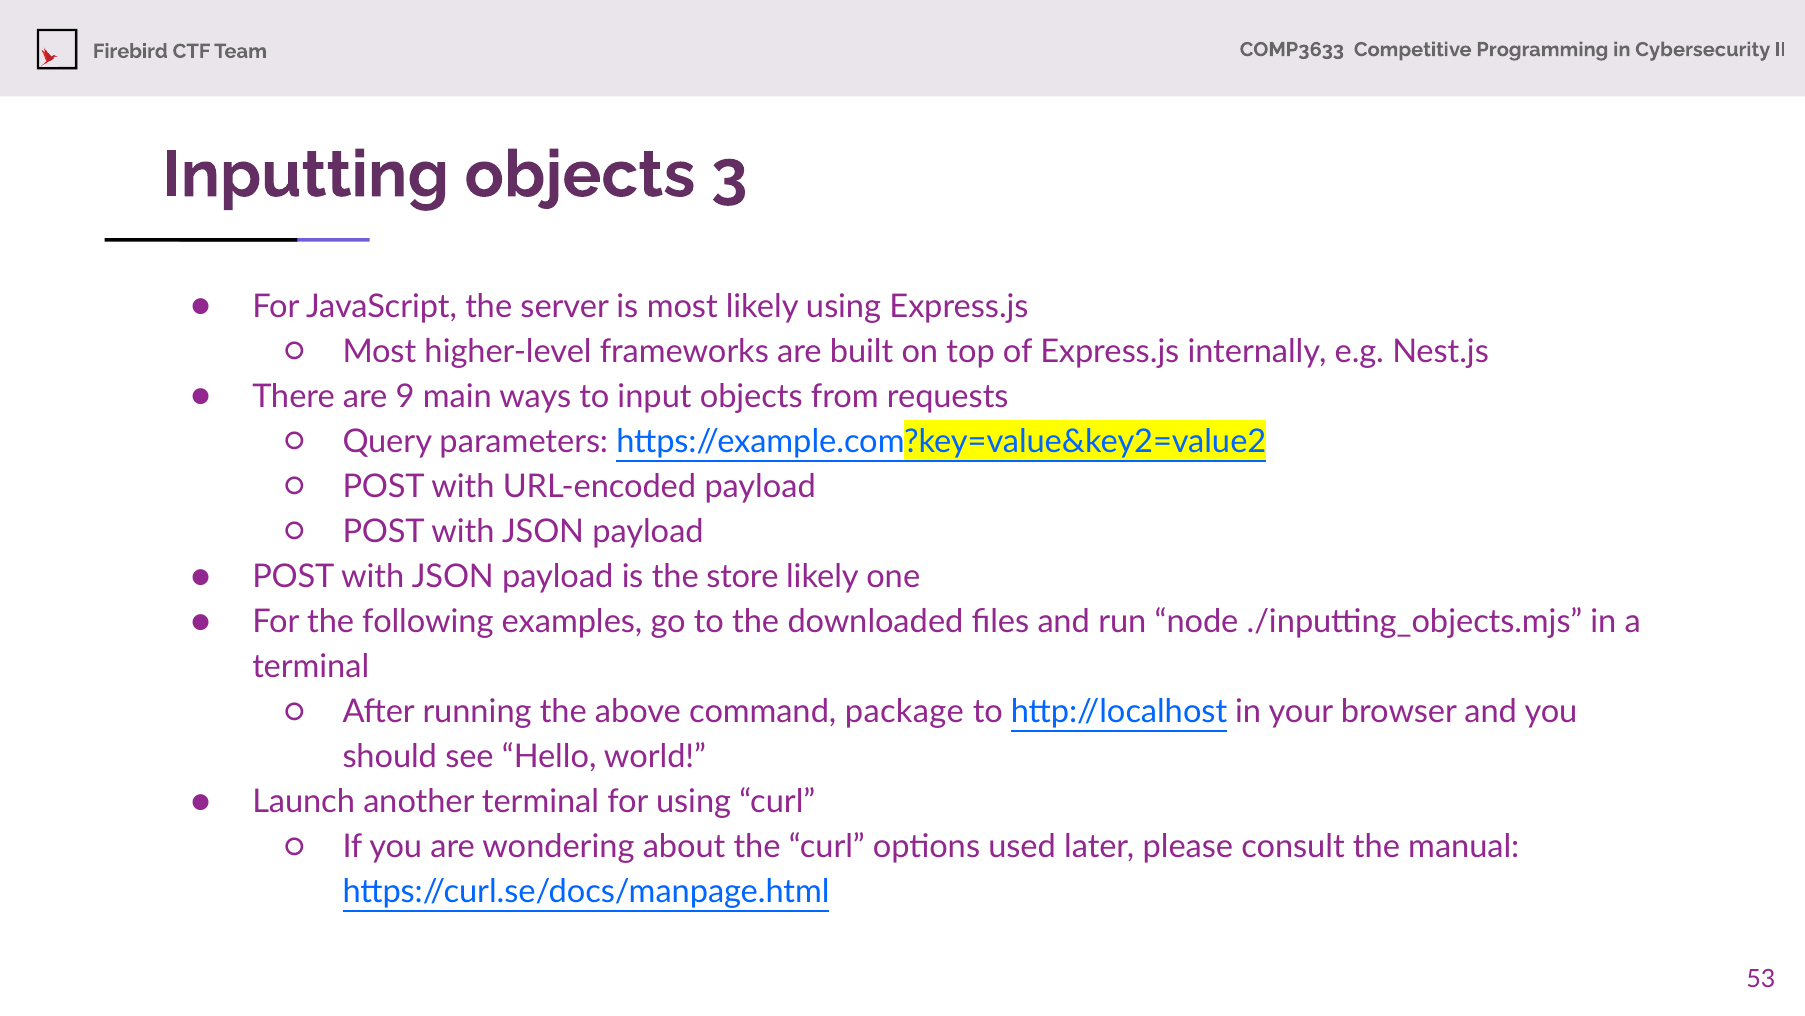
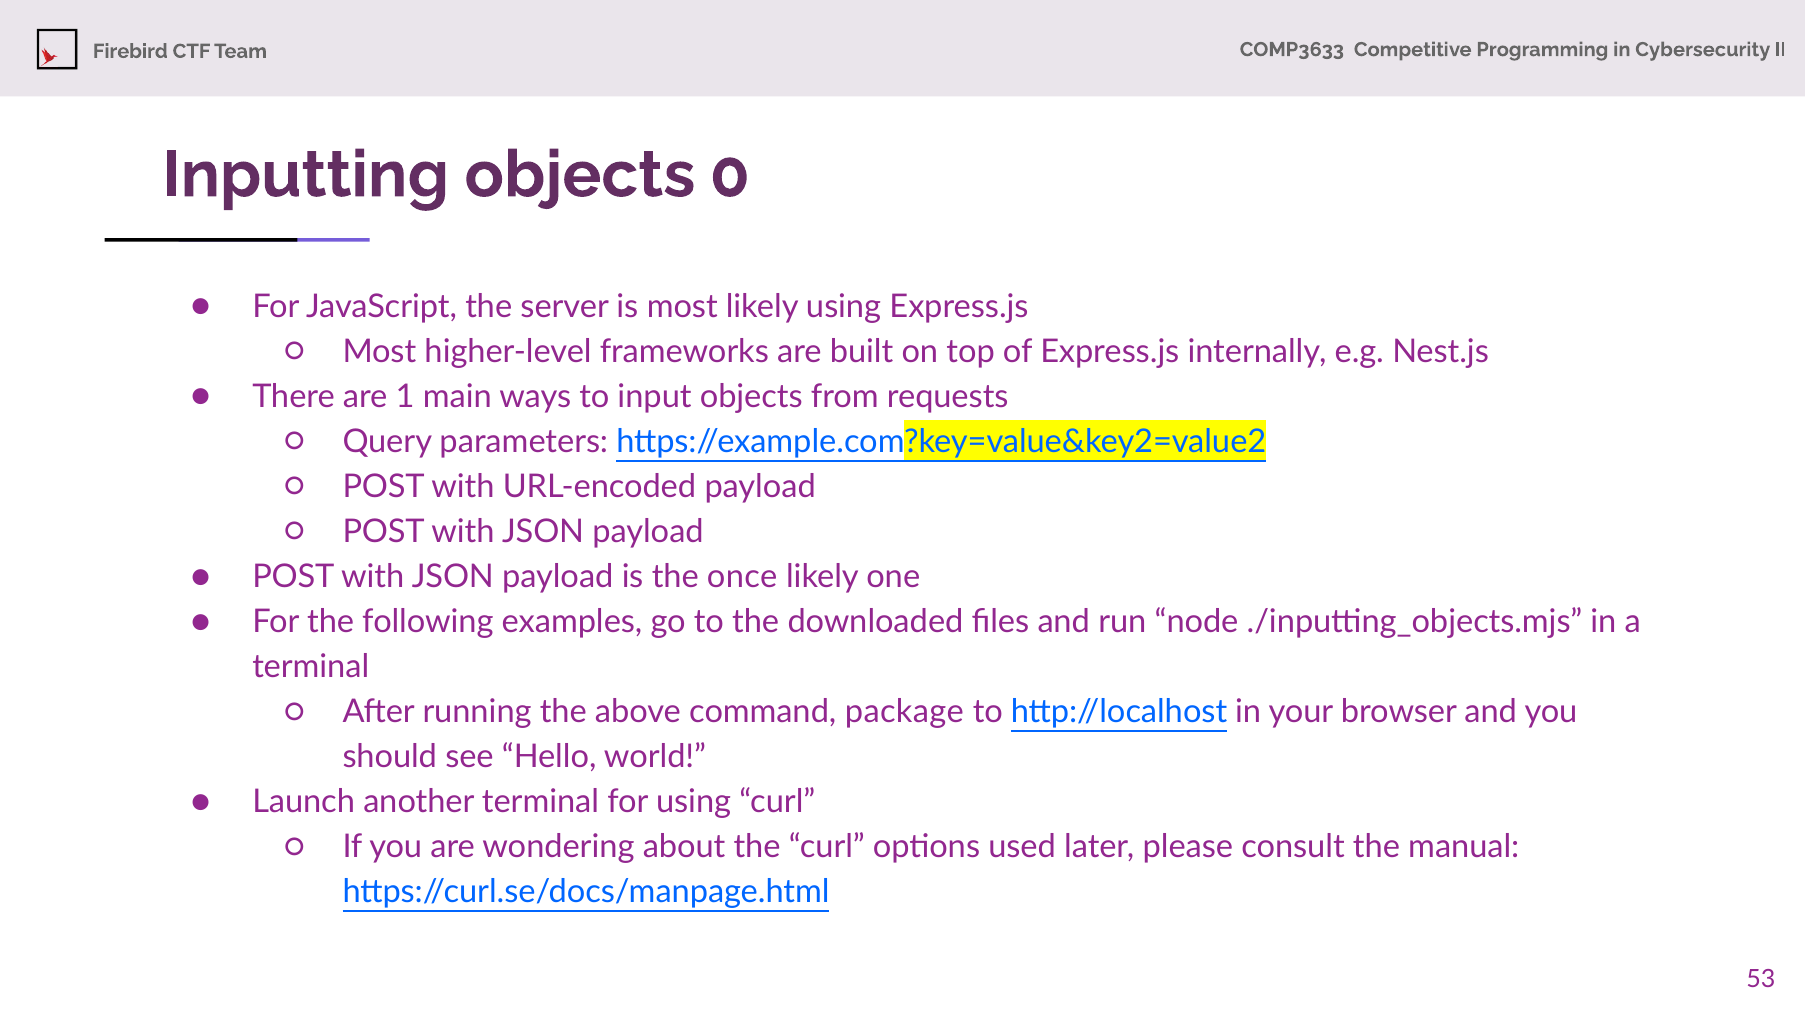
3: 3 -> 0
9: 9 -> 1
store: store -> once
